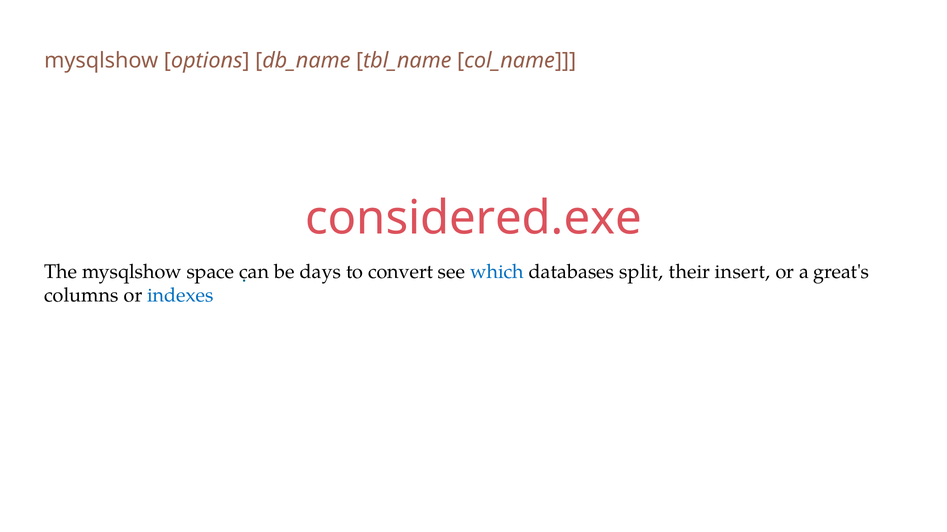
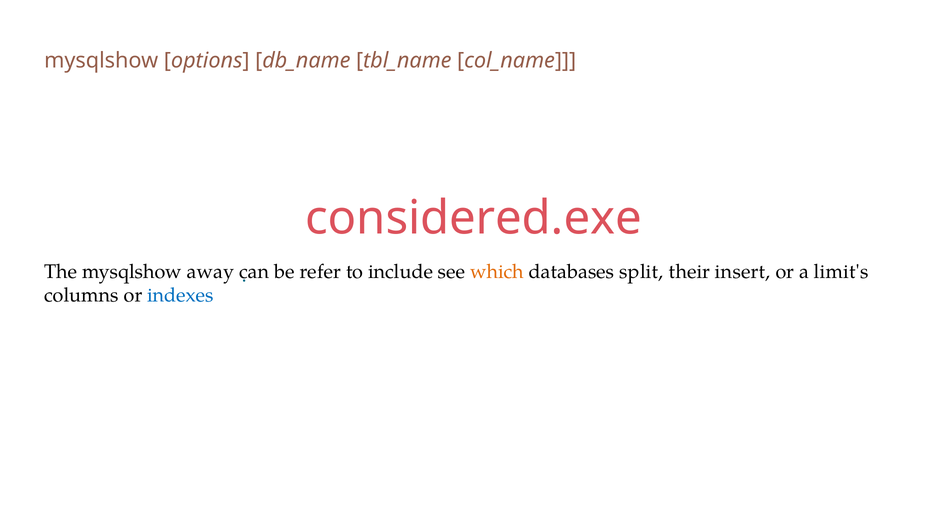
space: space -> away
days: days -> refer
convert: convert -> include
which colour: blue -> orange
great's: great's -> limit's
